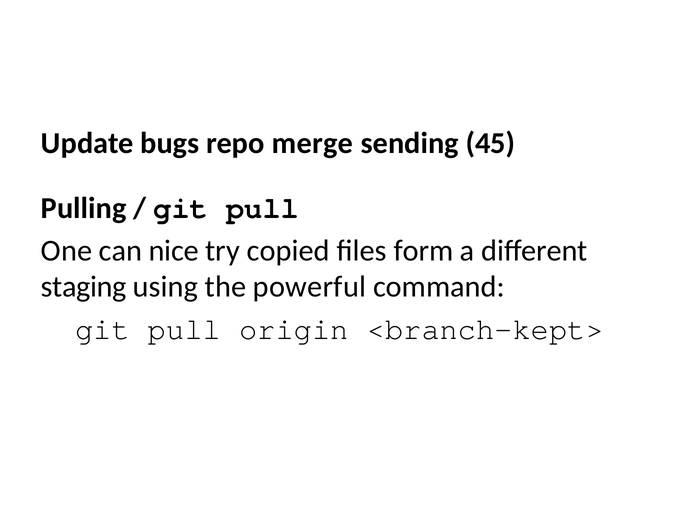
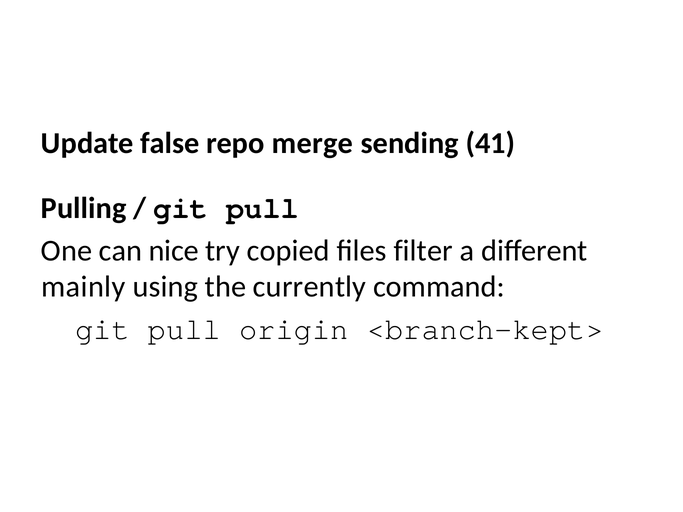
bugs: bugs -> false
45: 45 -> 41
form: form -> filter
staging: staging -> mainly
powerful: powerful -> currently
